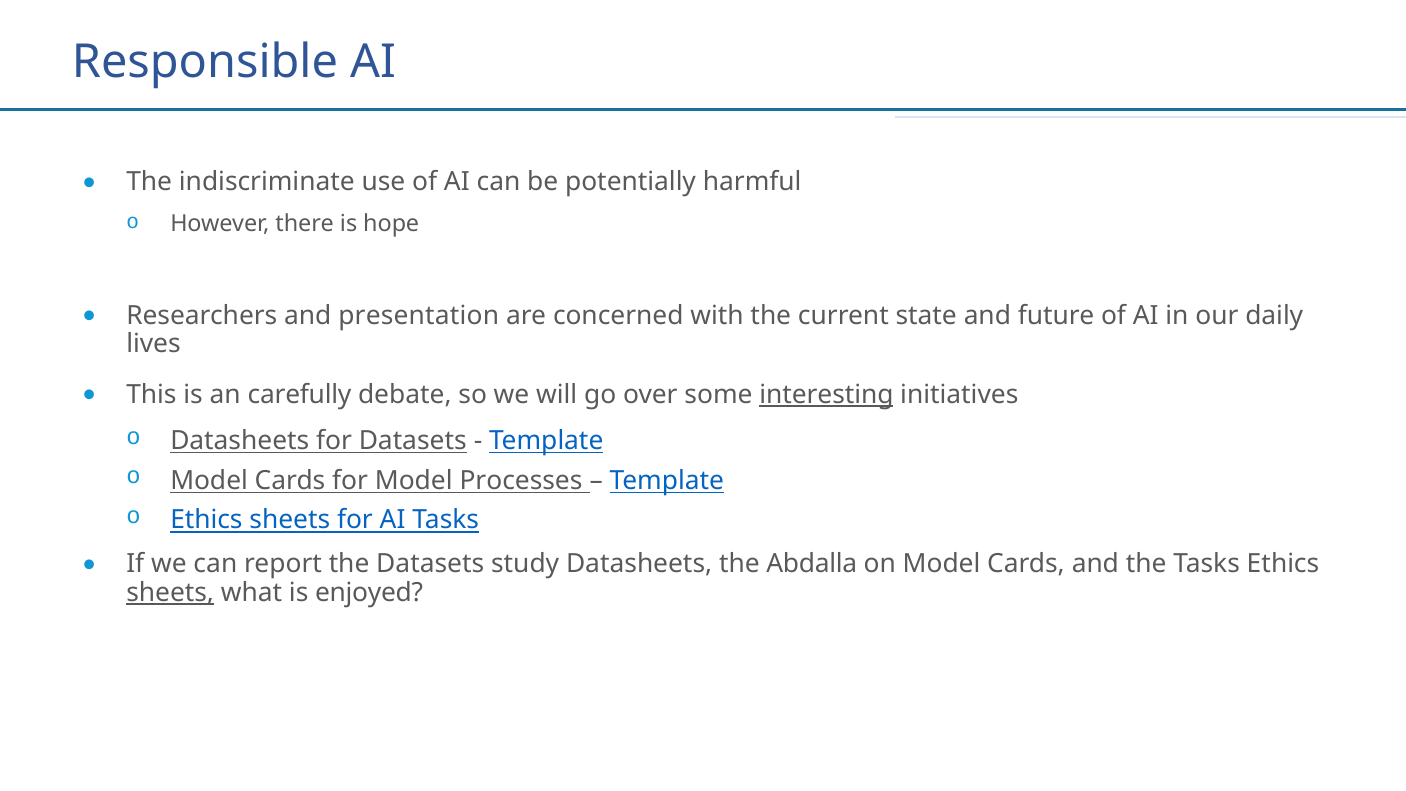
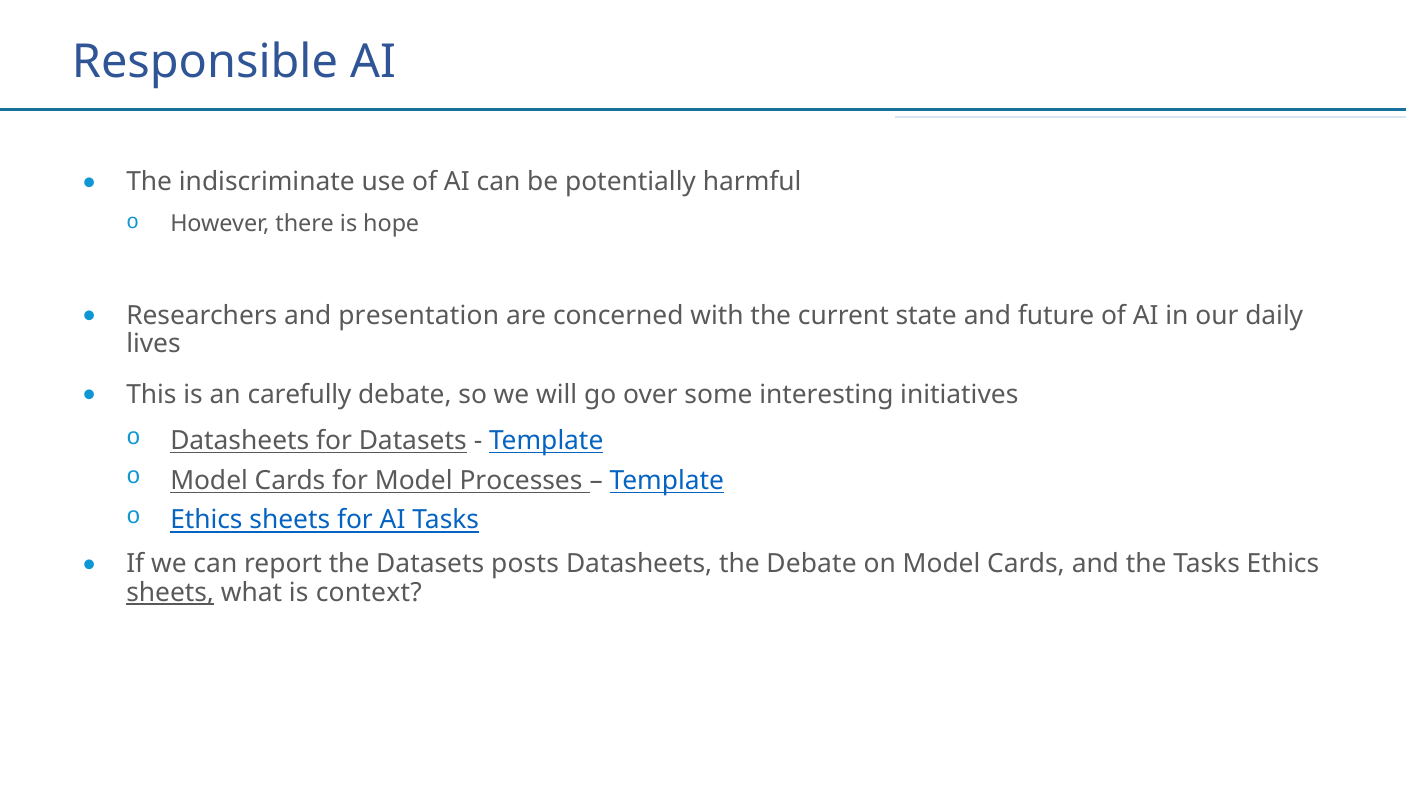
interesting underline: present -> none
study: study -> posts
the Abdalla: Abdalla -> Debate
enjoyed: enjoyed -> context
